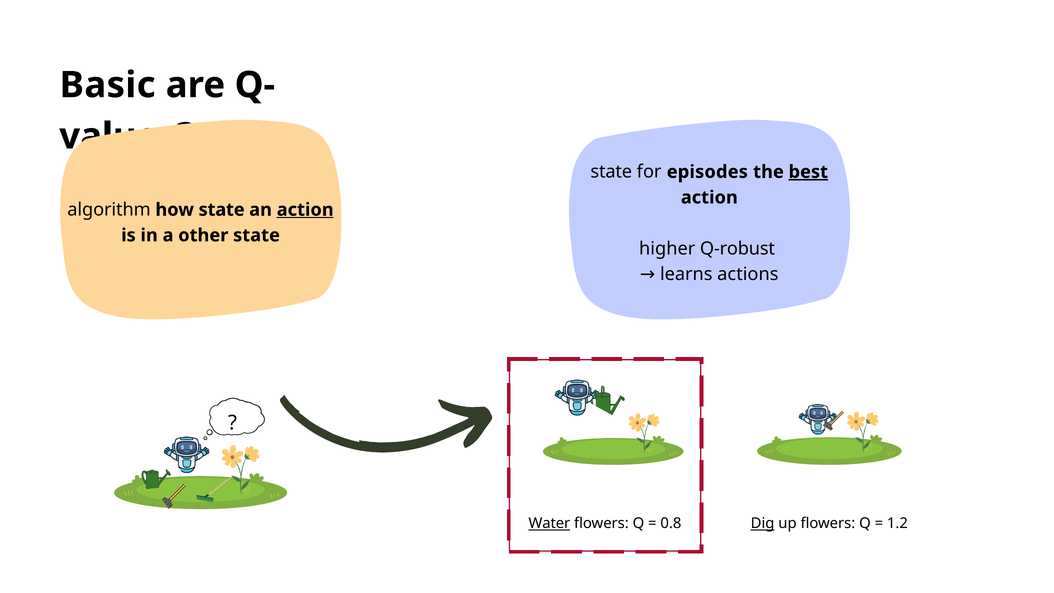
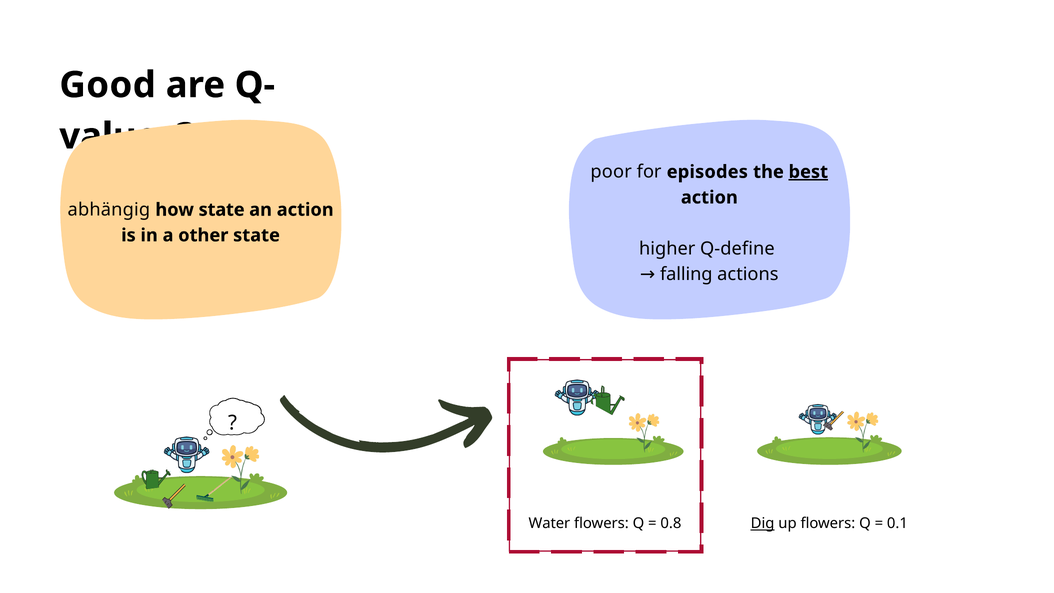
Basic: Basic -> Good
state at (611, 172): state -> poor
algorithm: algorithm -> abhängig
action at (305, 210) underline: present -> none
Q-robust: Q-robust -> Q-define
learns: learns -> falling
Water underline: present -> none
1.2: 1.2 -> 0.1
